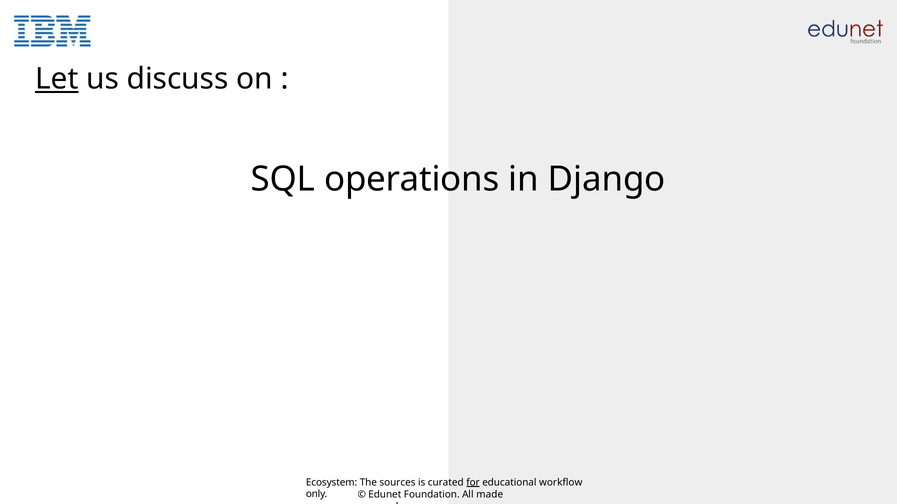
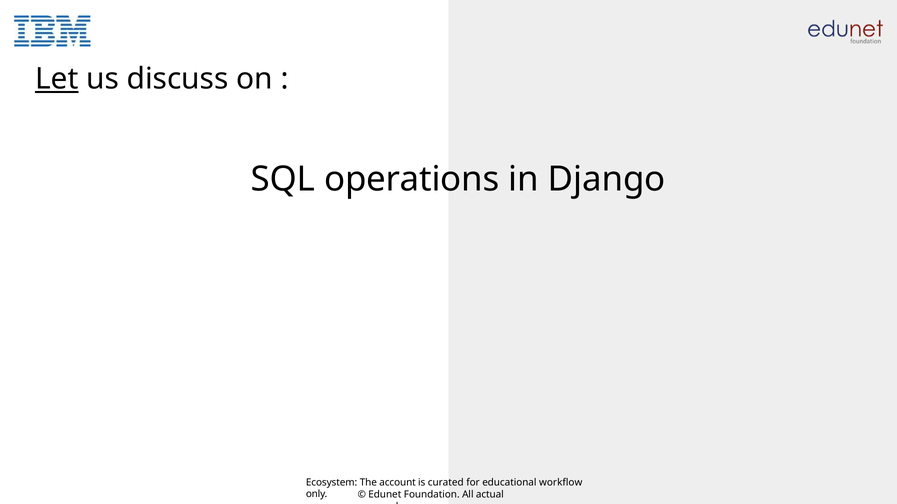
sources: sources -> account
for underline: present -> none
made: made -> actual
